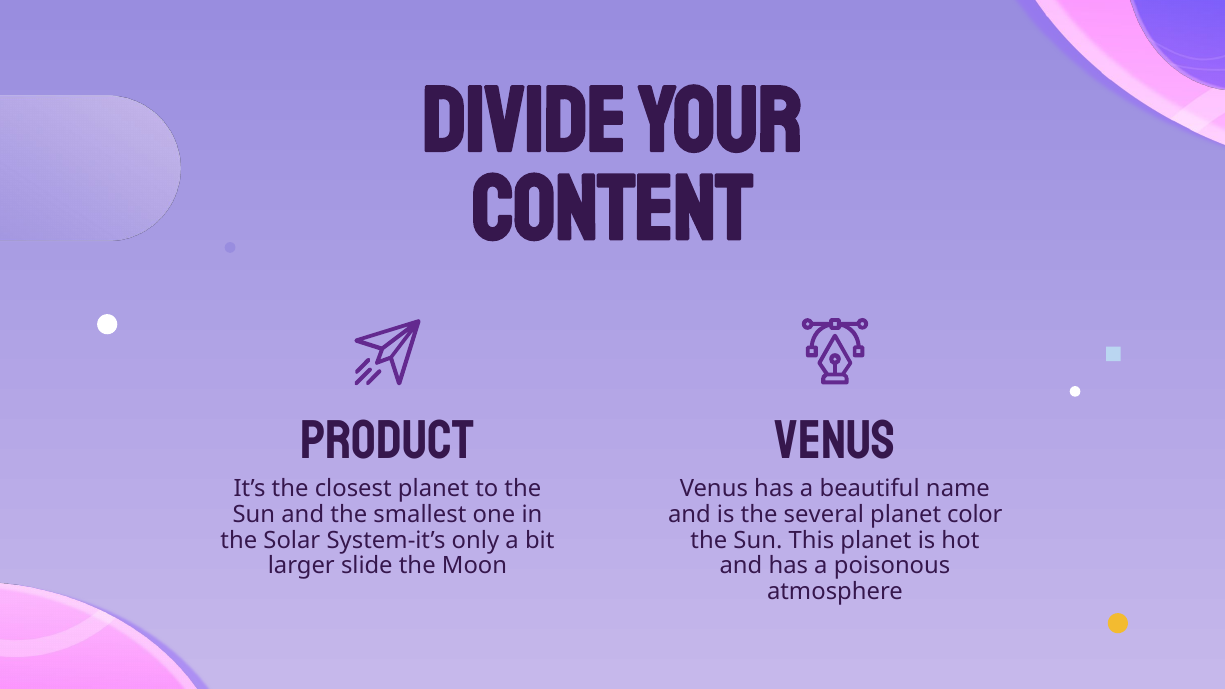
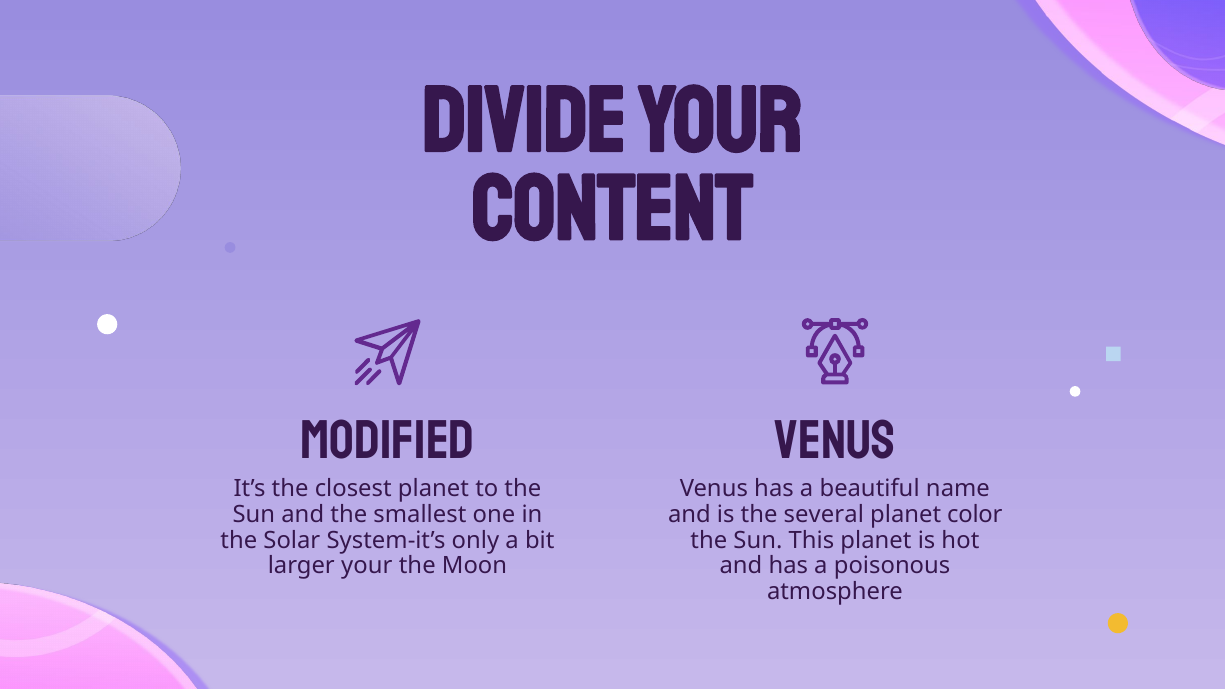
PRODUCT: PRODUCT -> MODIFIED
larger slide: slide -> your
